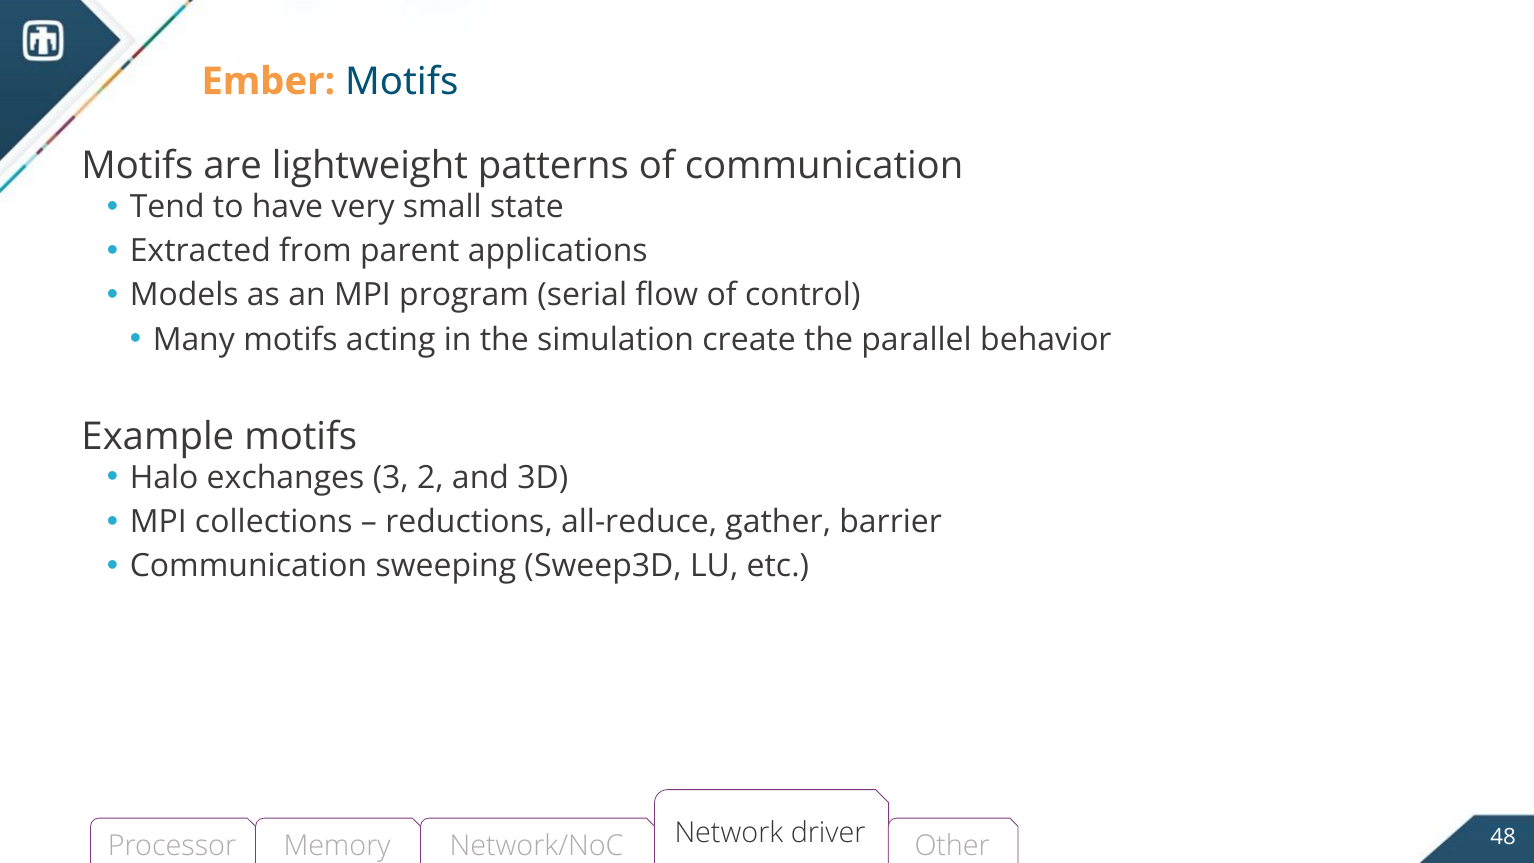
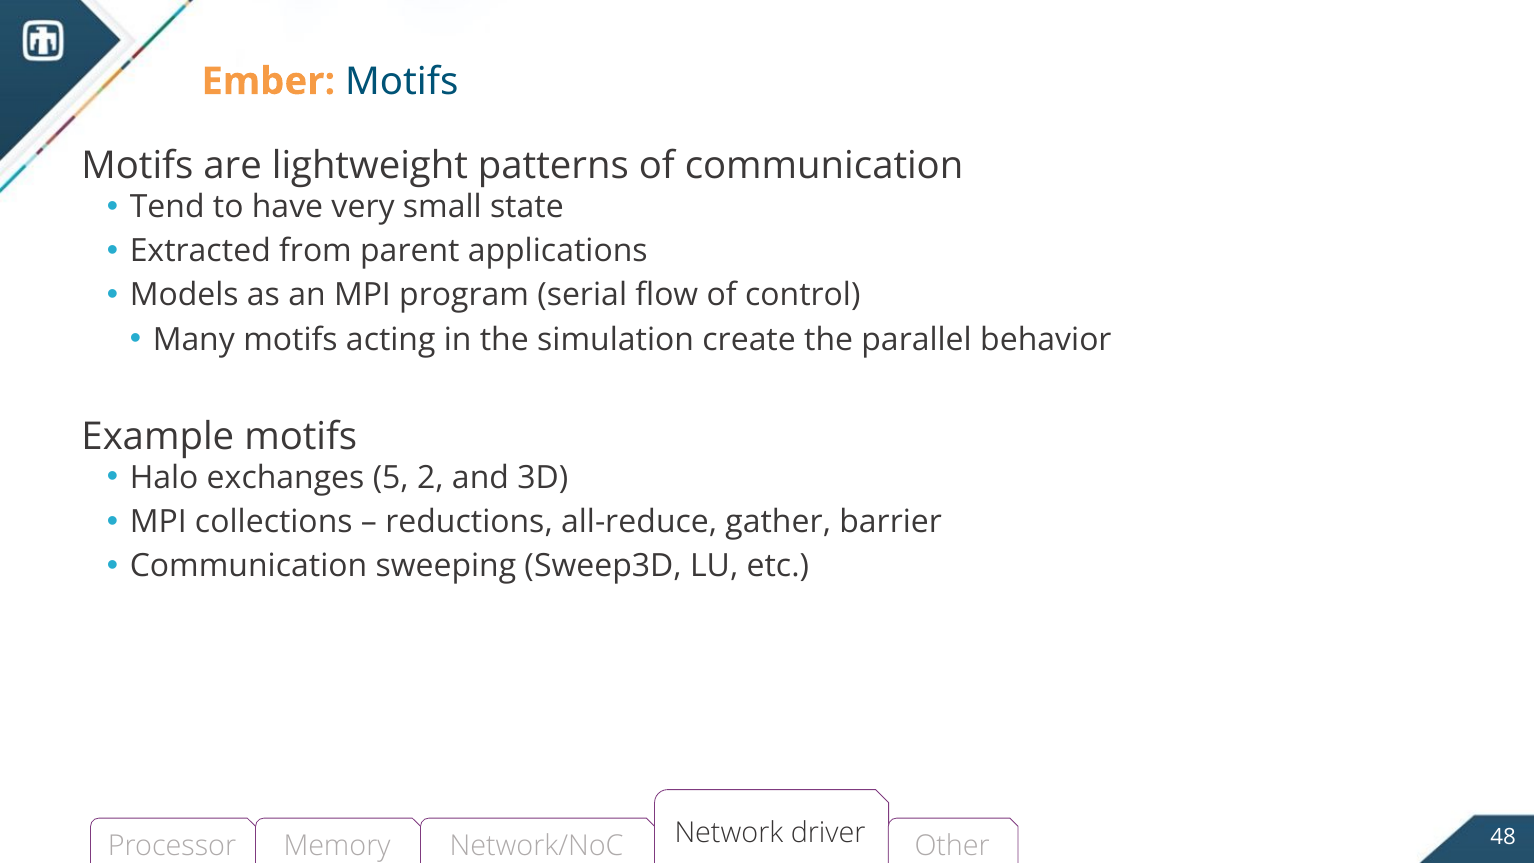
3: 3 -> 5
